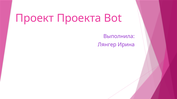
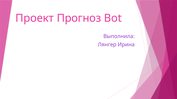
Проекта: Проекта -> Прогноз
